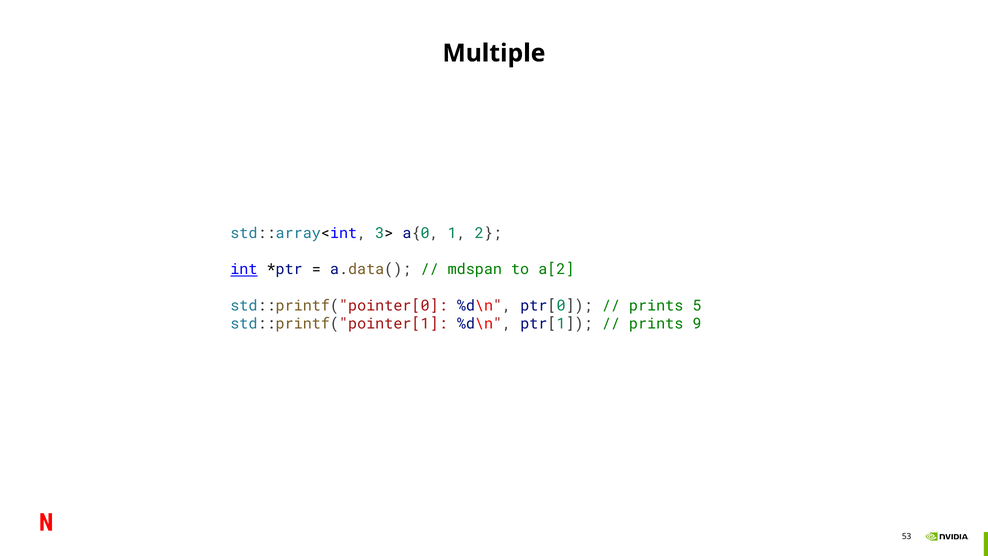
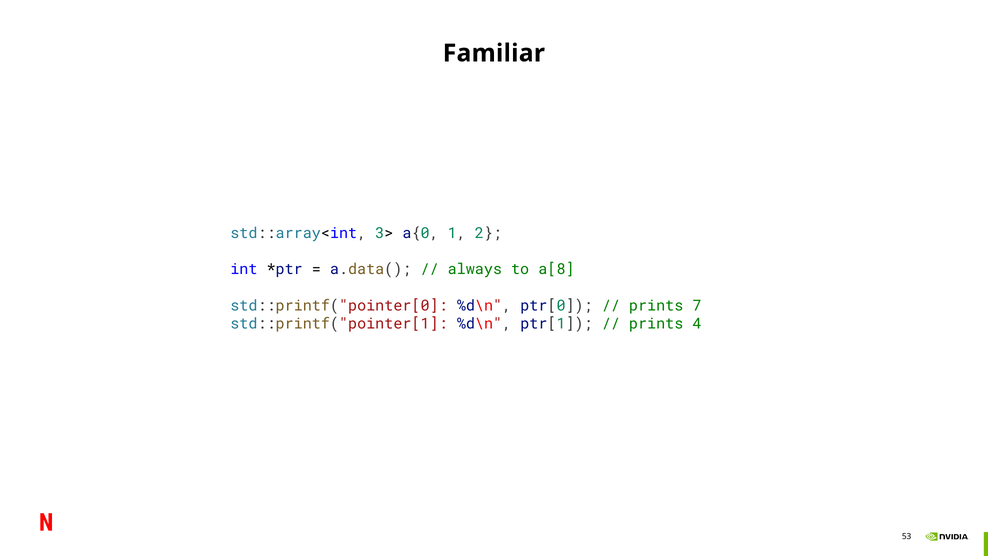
Multiple: Multiple -> Familiar
int underline: present -> none
mdspan: mdspan -> always
a[2: a[2 -> a[8
5: 5 -> 7
9: 9 -> 4
